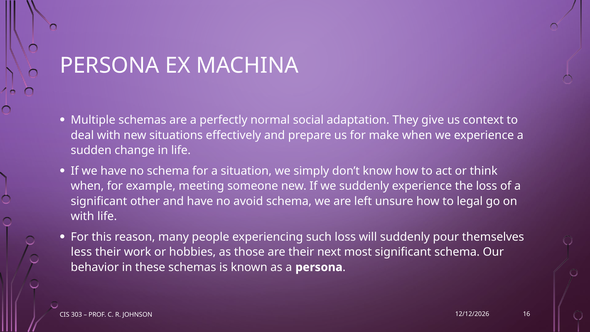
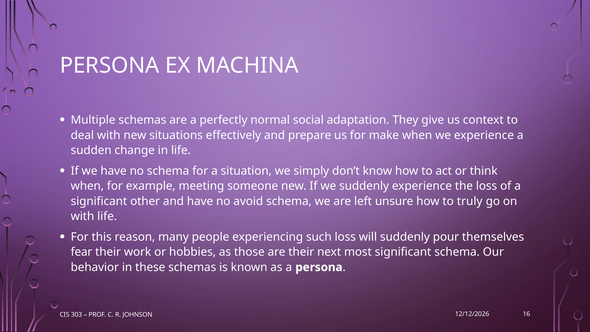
legal: legal -> truly
less: less -> fear
